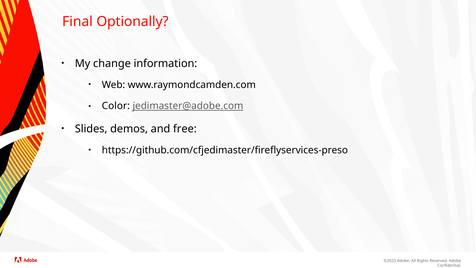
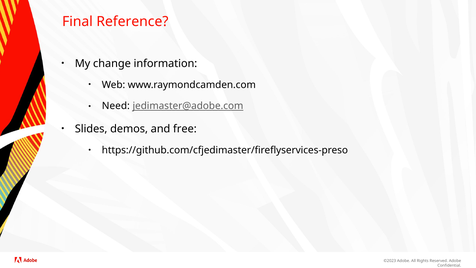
Optionally: Optionally -> Reference
Color: Color -> Need
